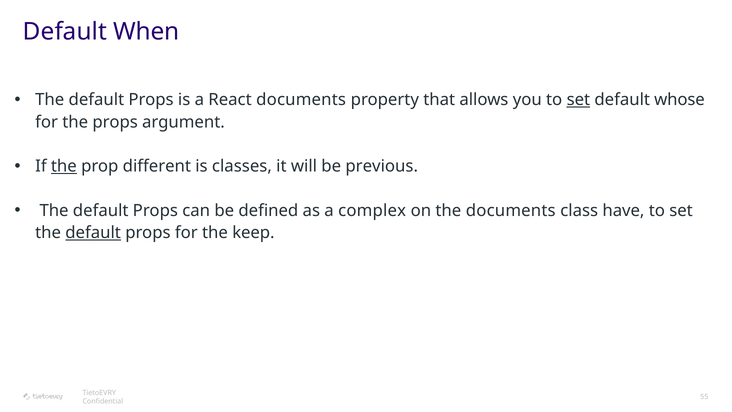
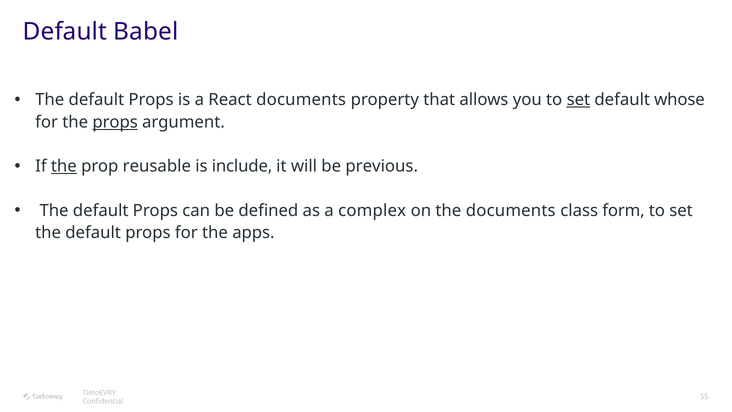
When: When -> Babel
props at (115, 122) underline: none -> present
different: different -> reusable
classes: classes -> include
have: have -> form
default at (93, 233) underline: present -> none
keep: keep -> apps
